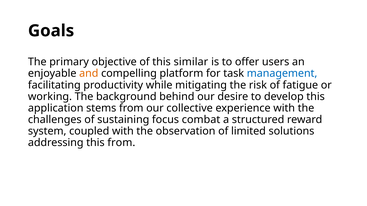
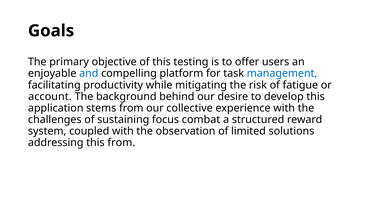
similar: similar -> testing
and colour: orange -> blue
working: working -> account
